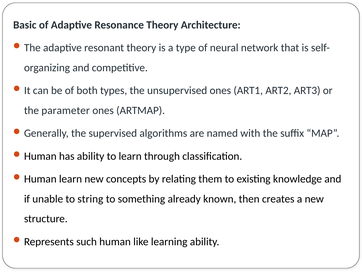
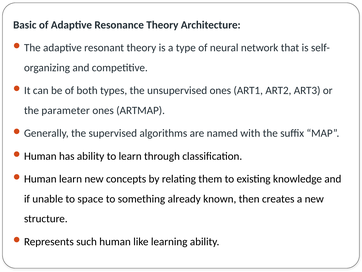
string: string -> space
